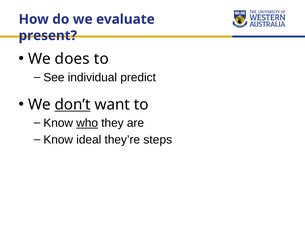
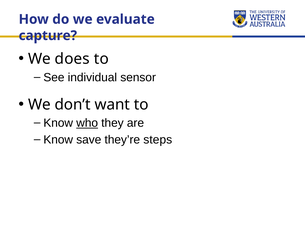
present: present -> capture
predict: predict -> sensor
don’t underline: present -> none
ideal: ideal -> save
